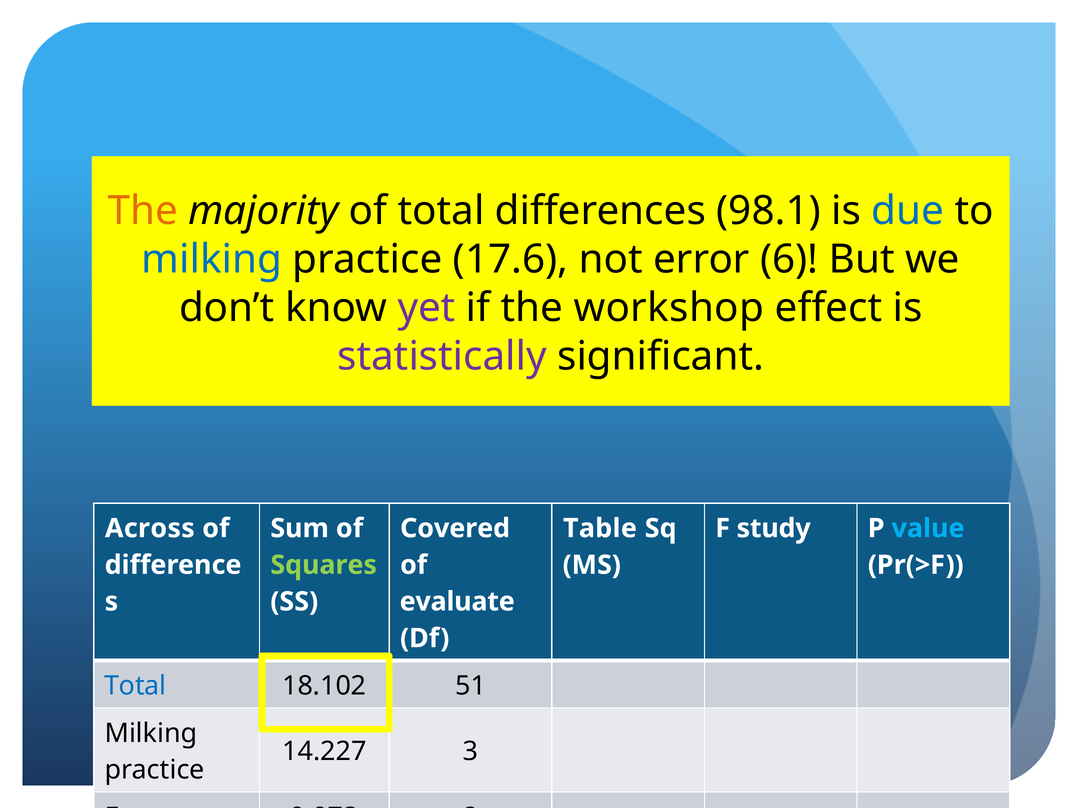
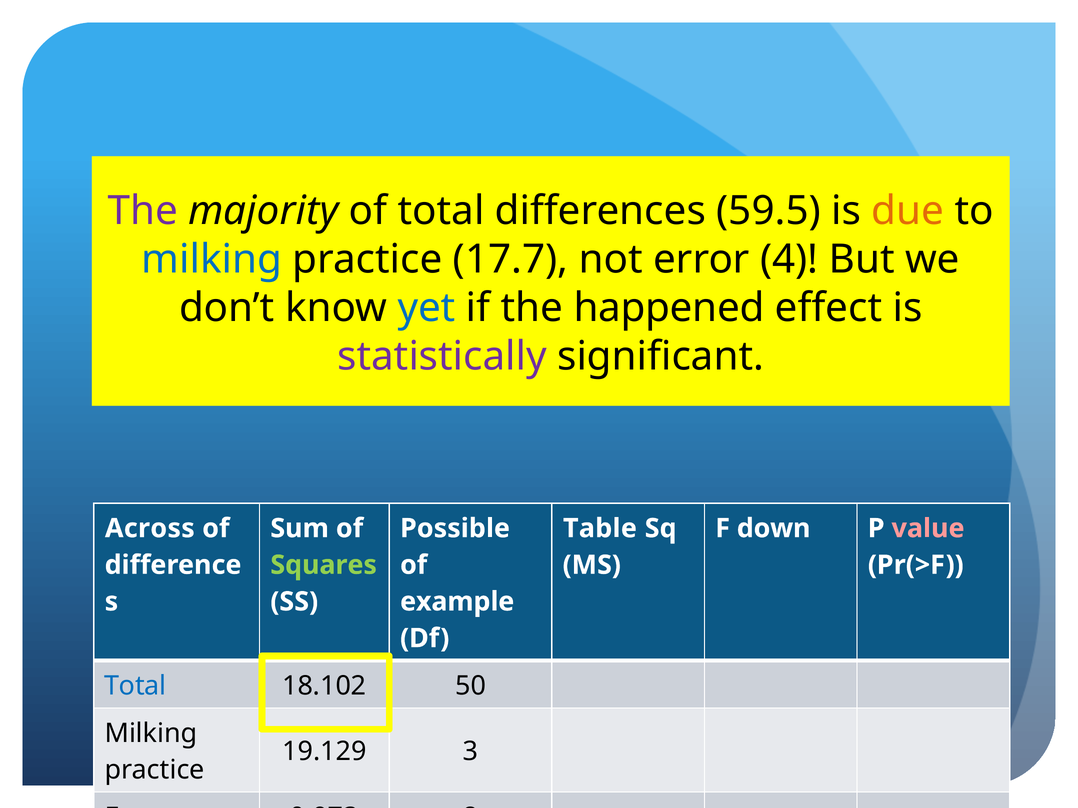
The at (143, 211) colour: orange -> purple
98.1: 98.1 -> 59.5
due colour: blue -> orange
17.6: 17.6 -> 17.7
6: 6 -> 4
yet colour: purple -> blue
workshop: workshop -> happened
Covered: Covered -> Possible
study: study -> down
value colour: light blue -> pink
evaluate: evaluate -> example
51: 51 -> 50
14.227: 14.227 -> 19.129
